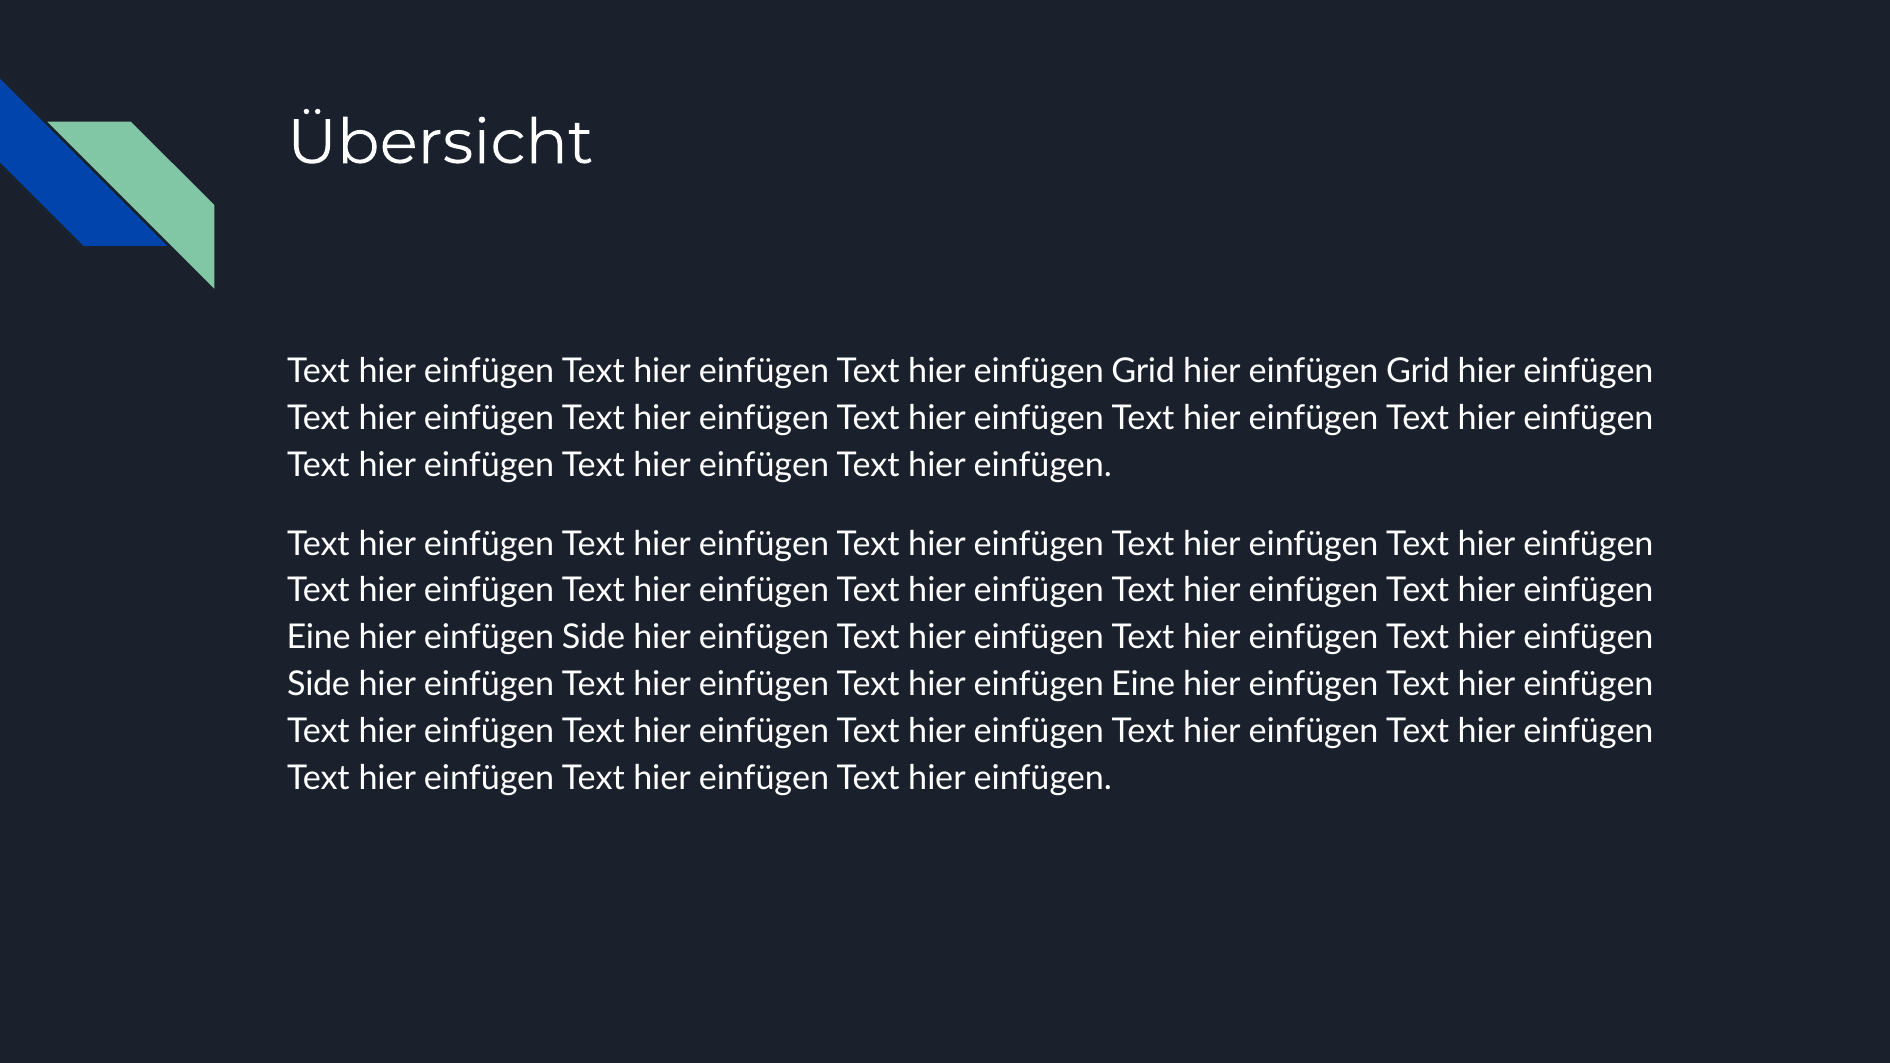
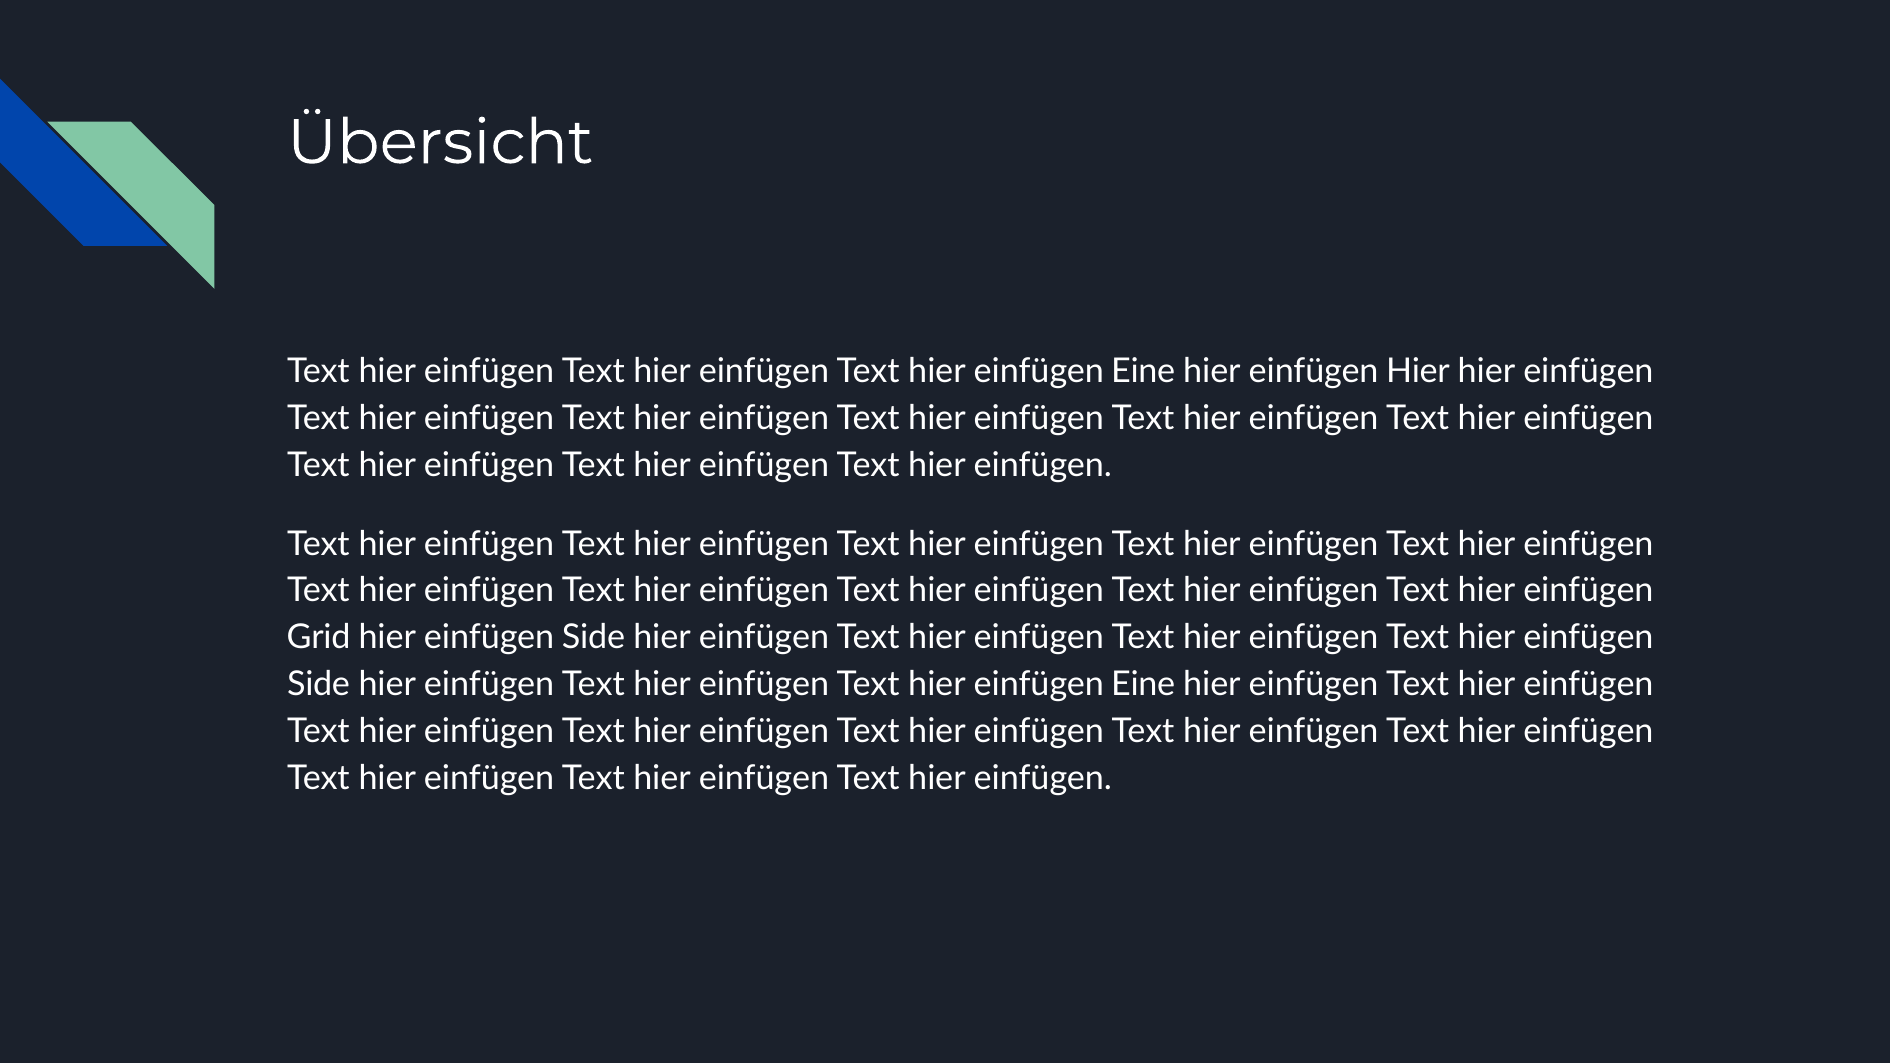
Grid at (1143, 372): Grid -> Eine
Grid at (1418, 372): Grid -> Hier
Eine at (319, 638): Eine -> Grid
